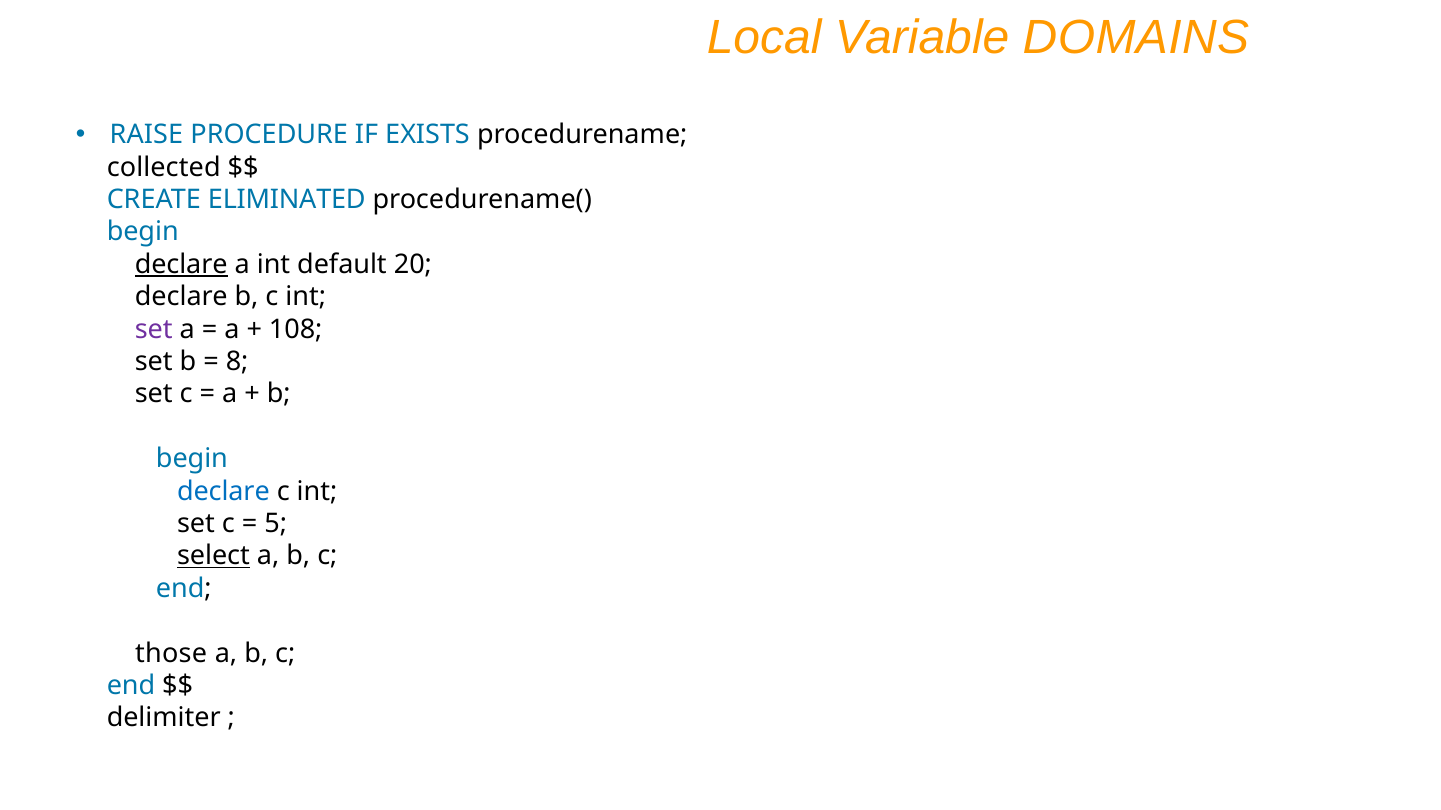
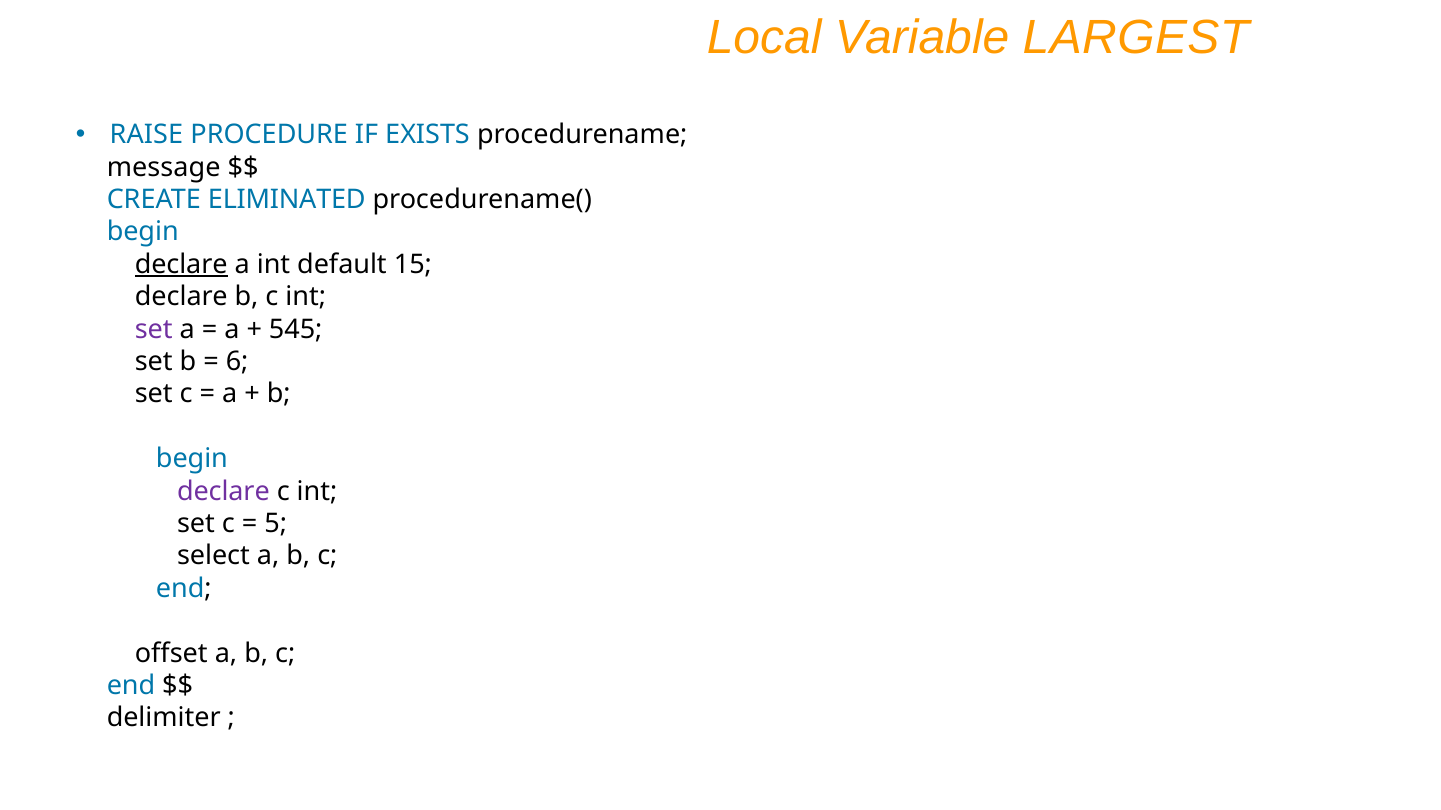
DOMAINS: DOMAINS -> LARGEST
collected: collected -> message
20: 20 -> 15
108: 108 -> 545
8: 8 -> 6
declare at (223, 491) colour: blue -> purple
select underline: present -> none
those: those -> offset
